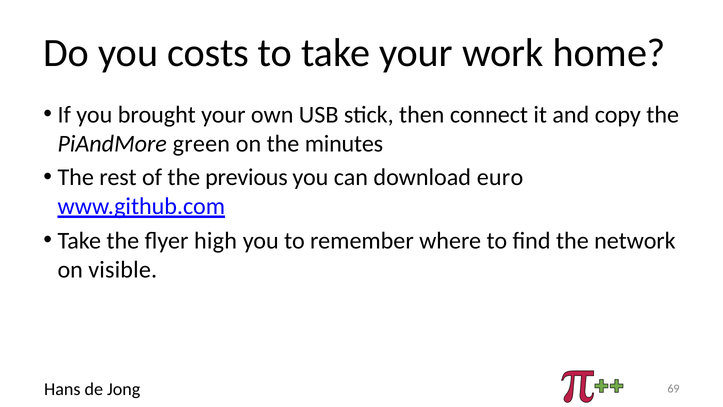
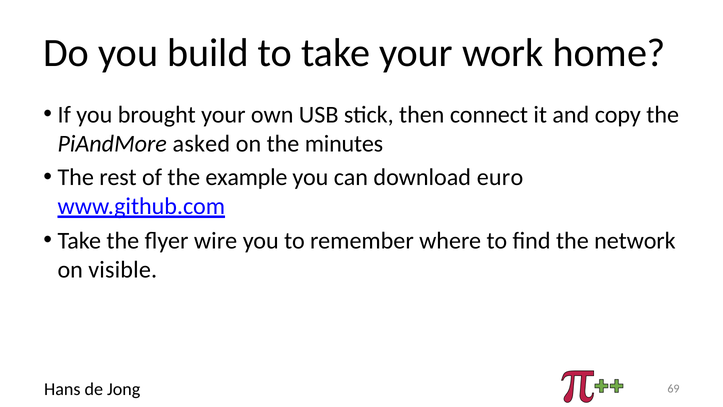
costs: costs -> build
green: green -> asked
previous: previous -> example
high: high -> wire
